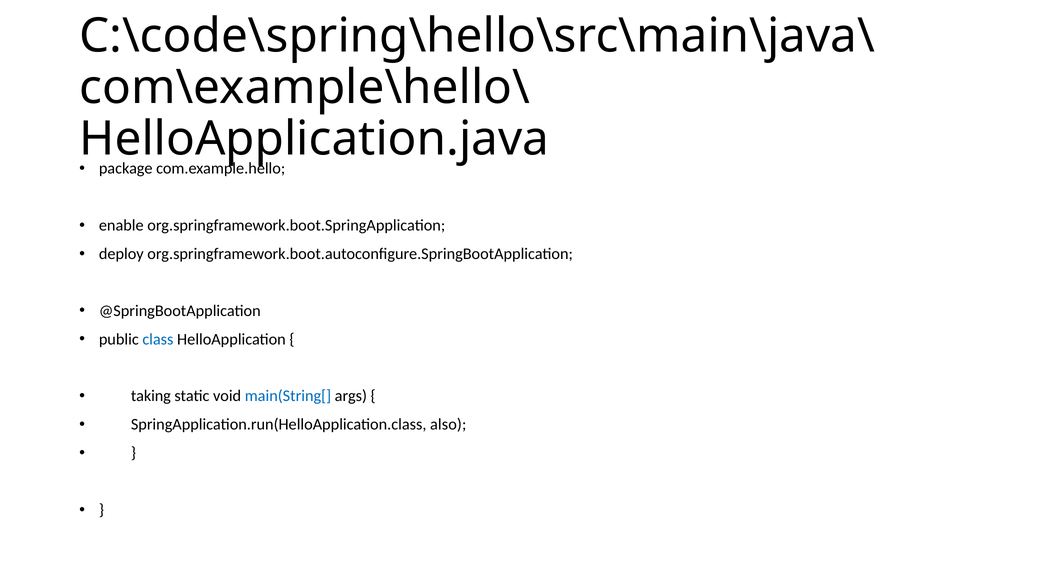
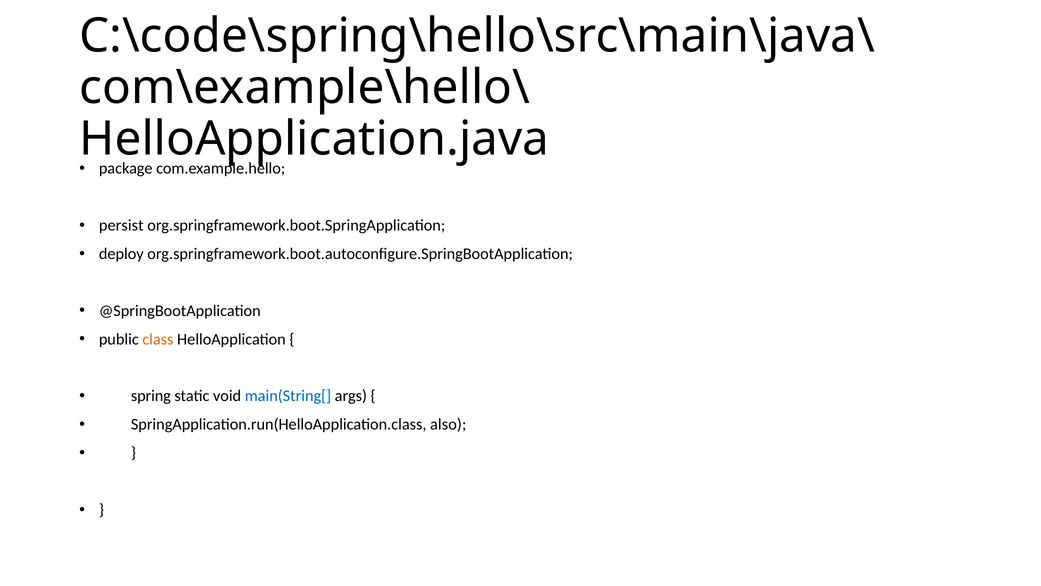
enable: enable -> persist
class colour: blue -> orange
taking: taking -> spring
